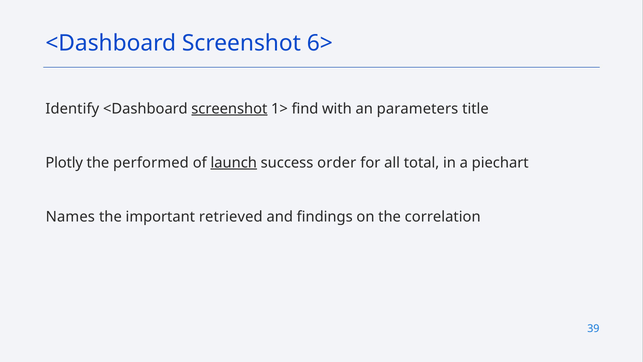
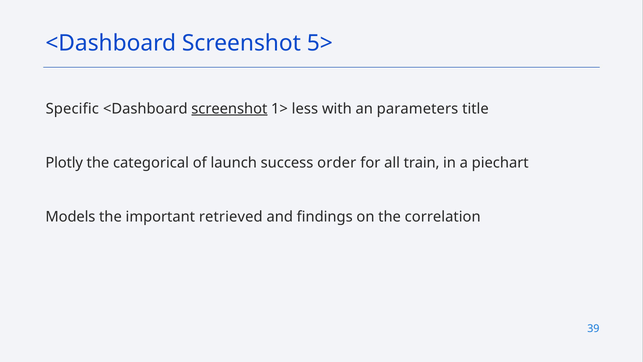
6>: 6> -> 5>
Identify: Identify -> Specific
find: find -> less
performed: performed -> categorical
launch underline: present -> none
total: total -> train
Names: Names -> Models
